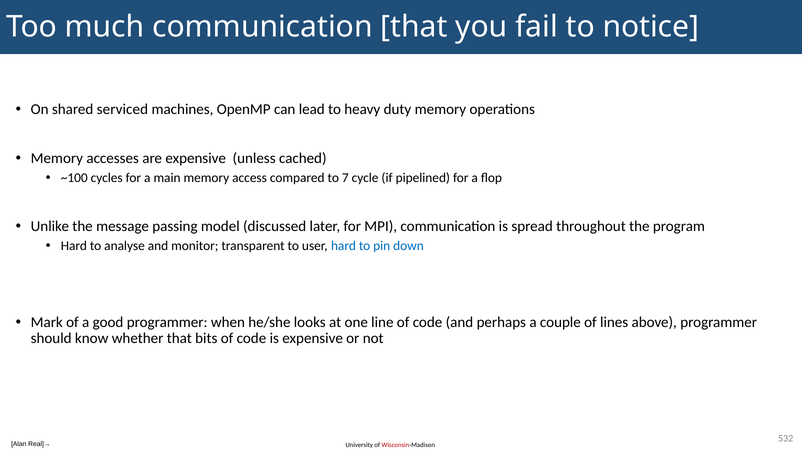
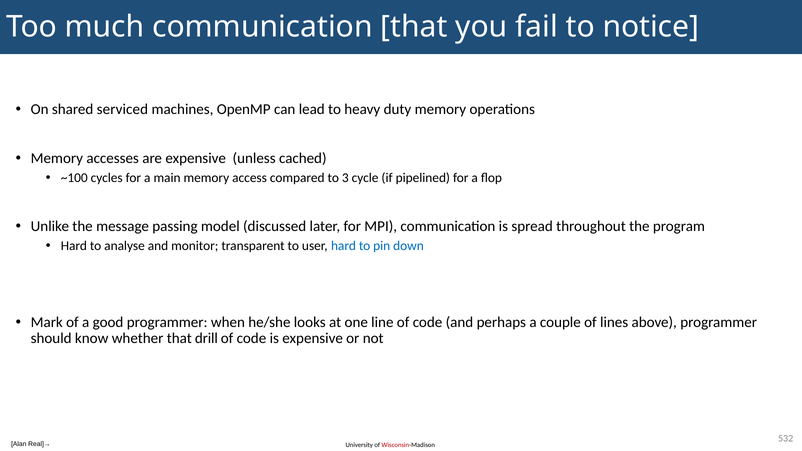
7: 7 -> 3
bits: bits -> drill
